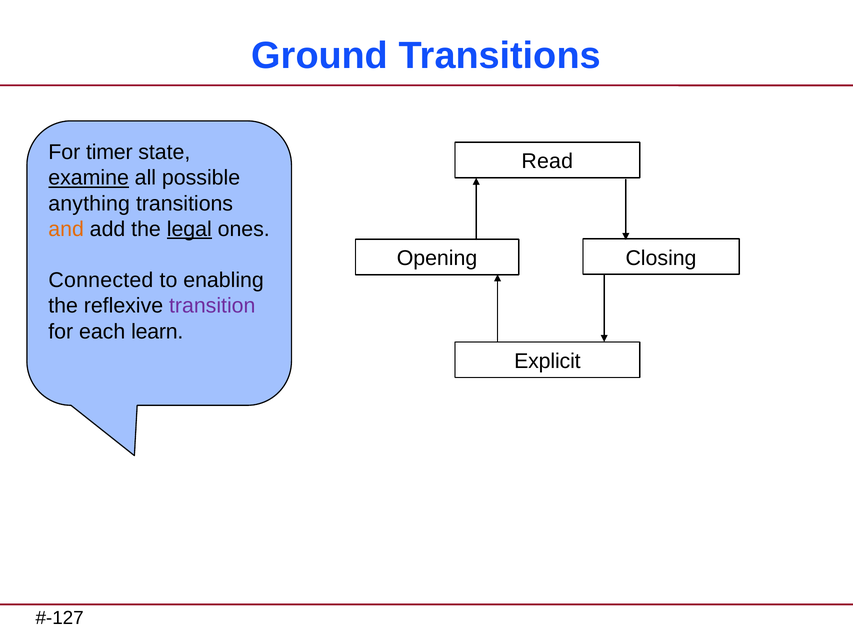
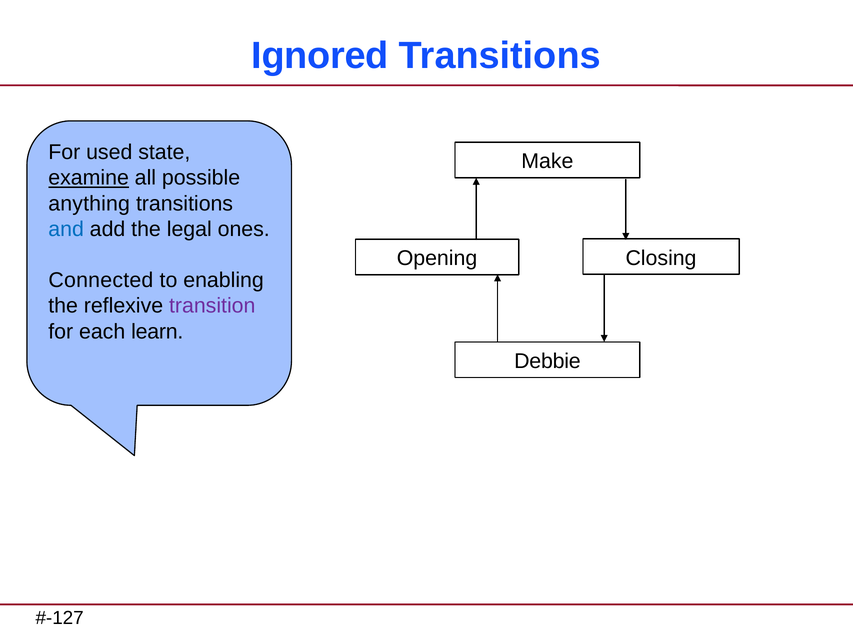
Ground: Ground -> Ignored
timer: timer -> used
Read: Read -> Make
and colour: orange -> blue
legal underline: present -> none
Explicit: Explicit -> Debbie
